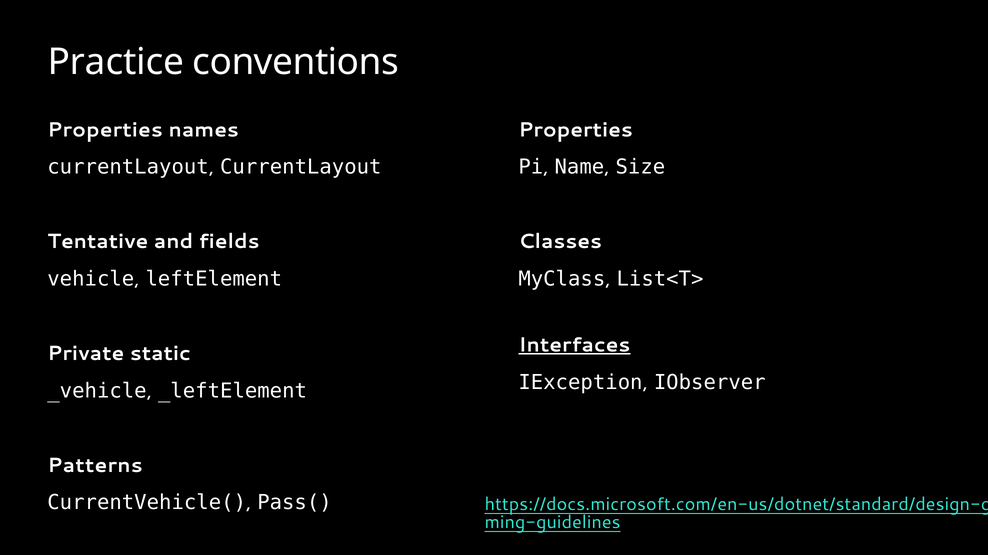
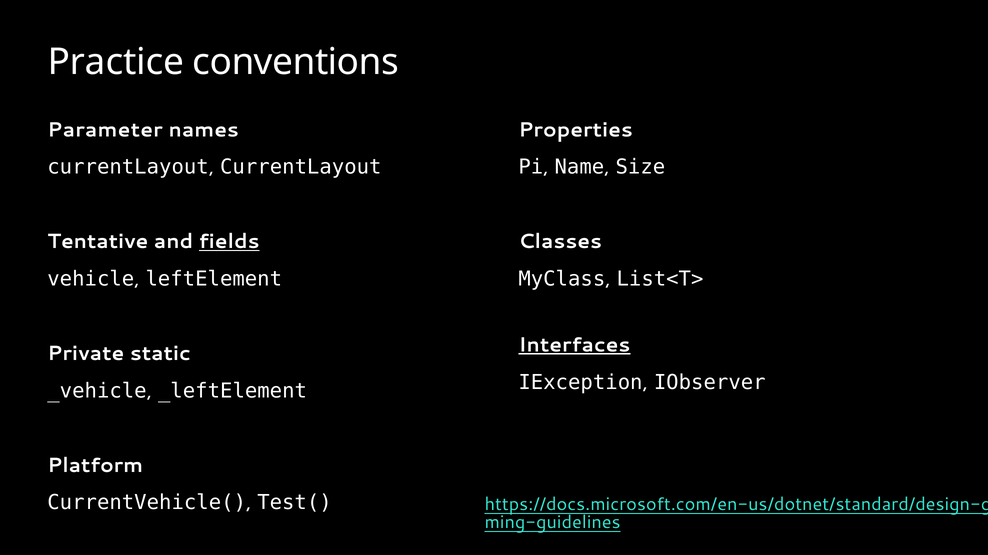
Properties at (105, 130): Properties -> Parameter
fields underline: none -> present
Patterns: Patterns -> Platform
Pass(: Pass( -> Test(
